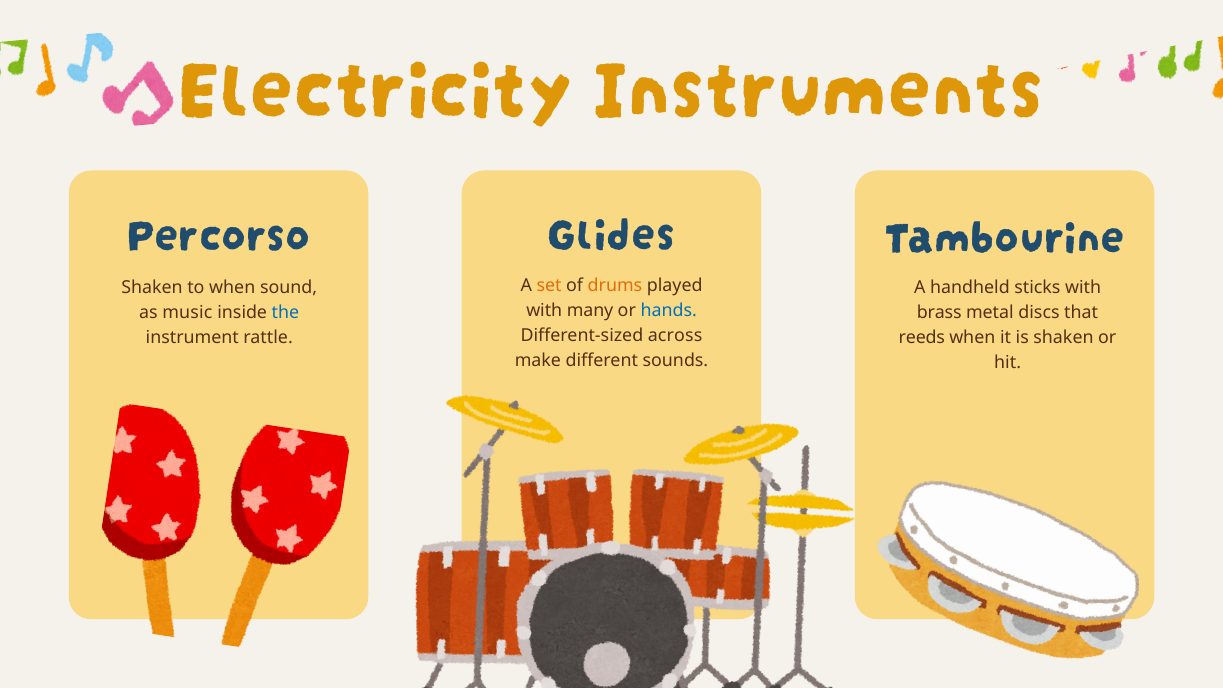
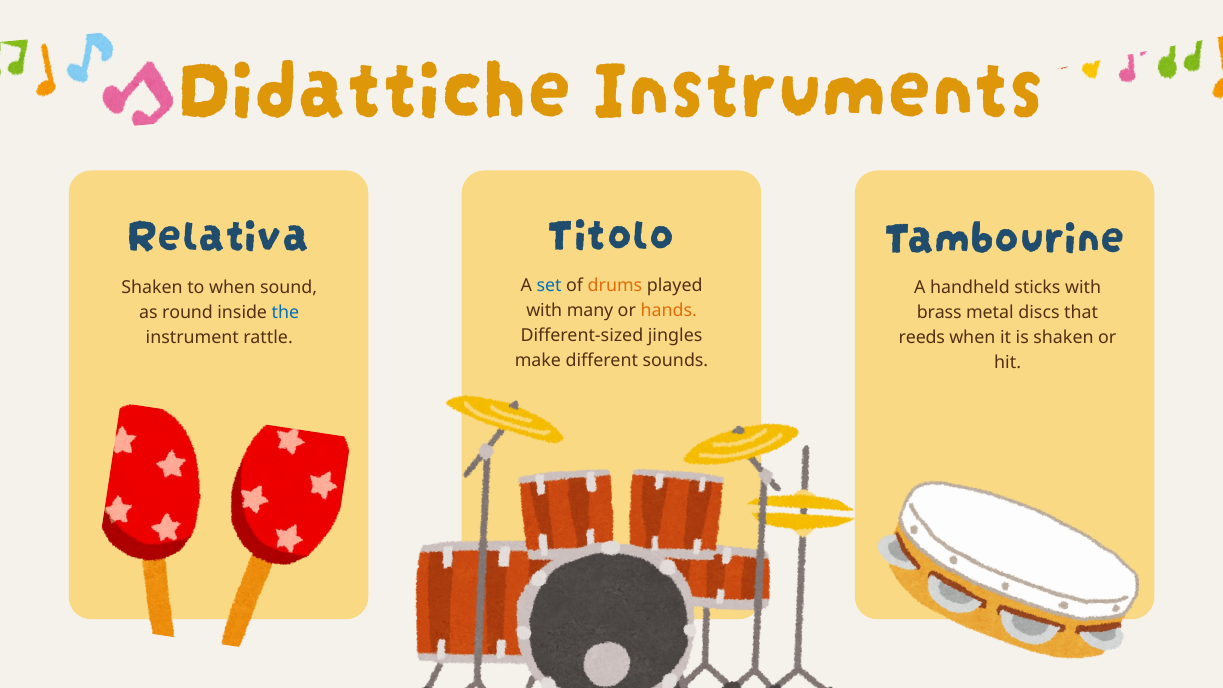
Electricity: Electricity -> Didattiche
Glides: Glides -> Titolo
Percorso: Percorso -> Relativa
set colour: orange -> blue
hands colour: blue -> orange
music: music -> round
across: across -> jingles
